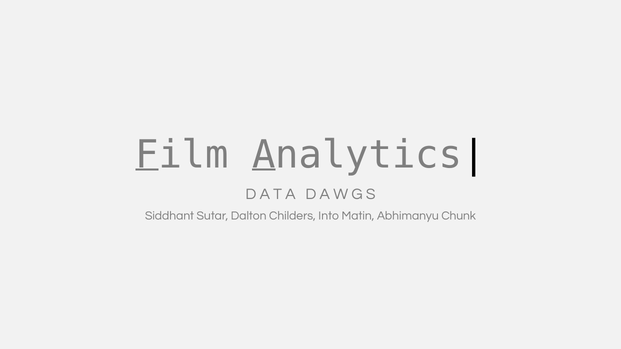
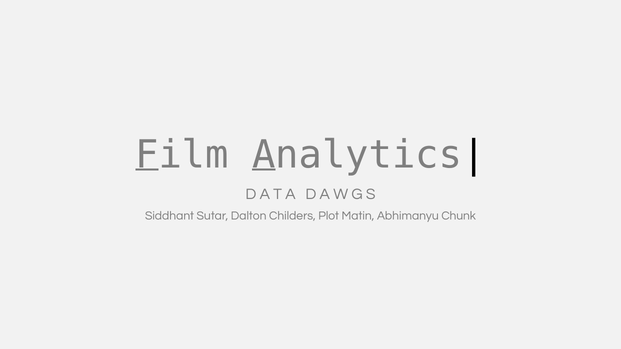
Into: Into -> Plot
